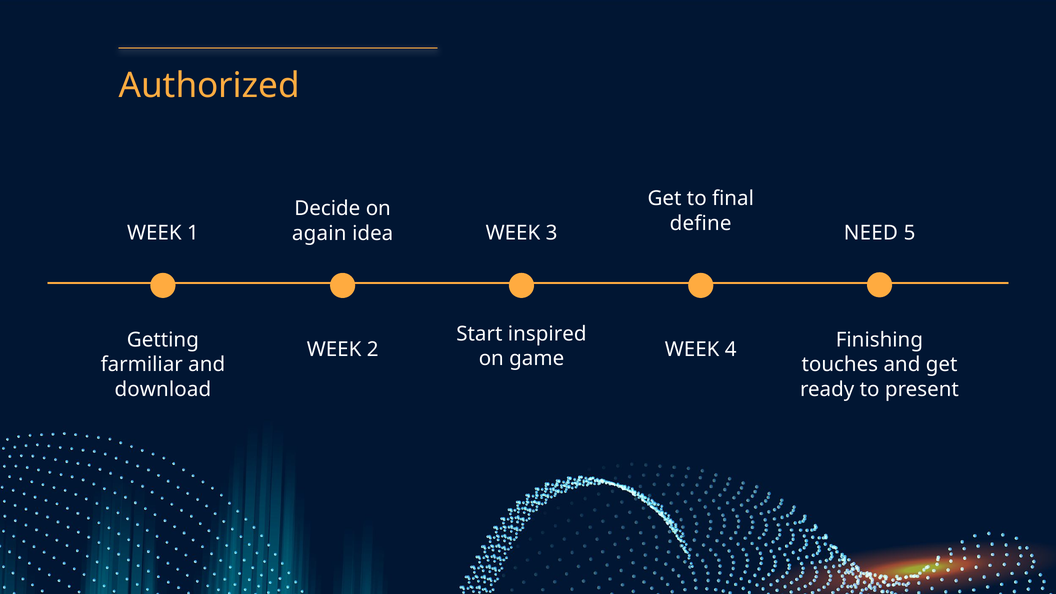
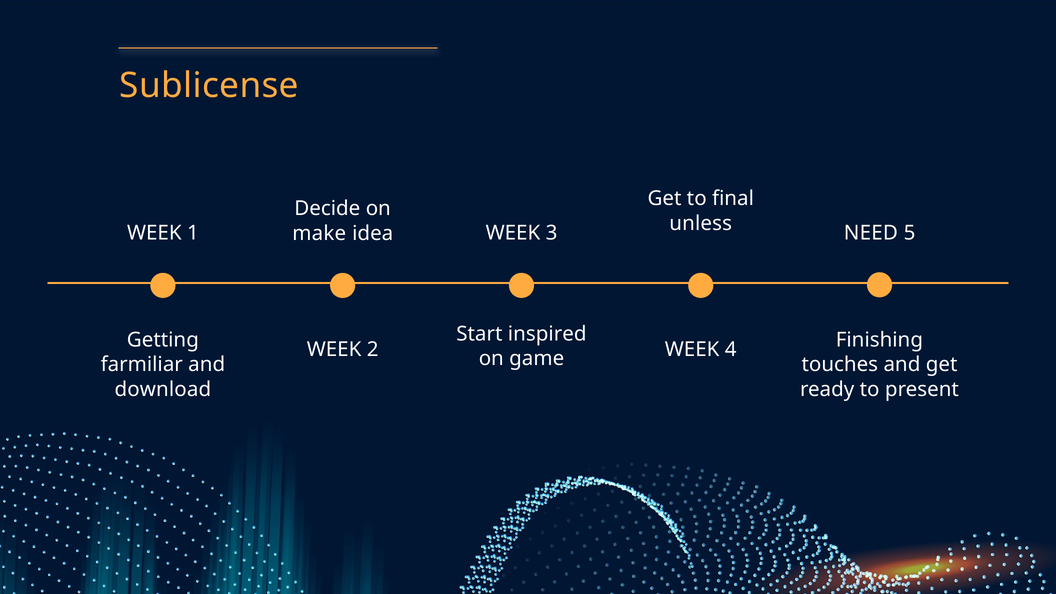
Authorized: Authorized -> Sublicense
define: define -> unless
again: again -> make
